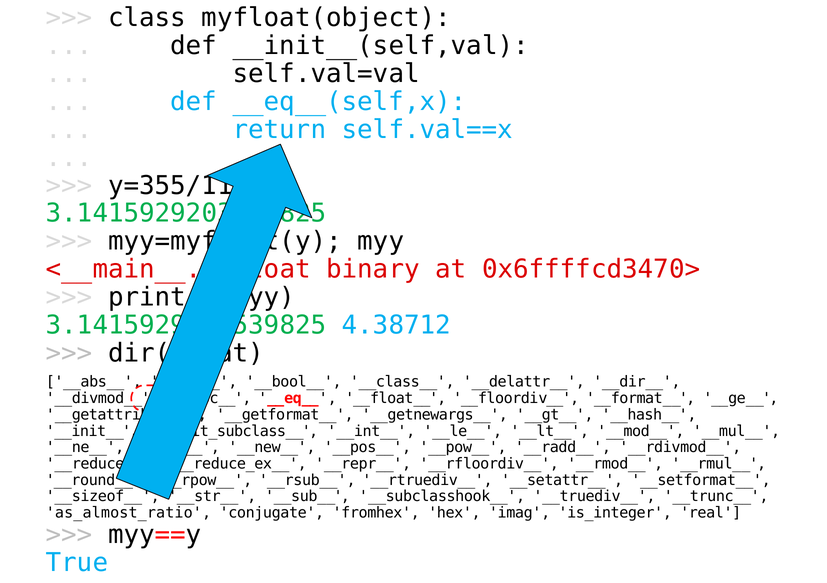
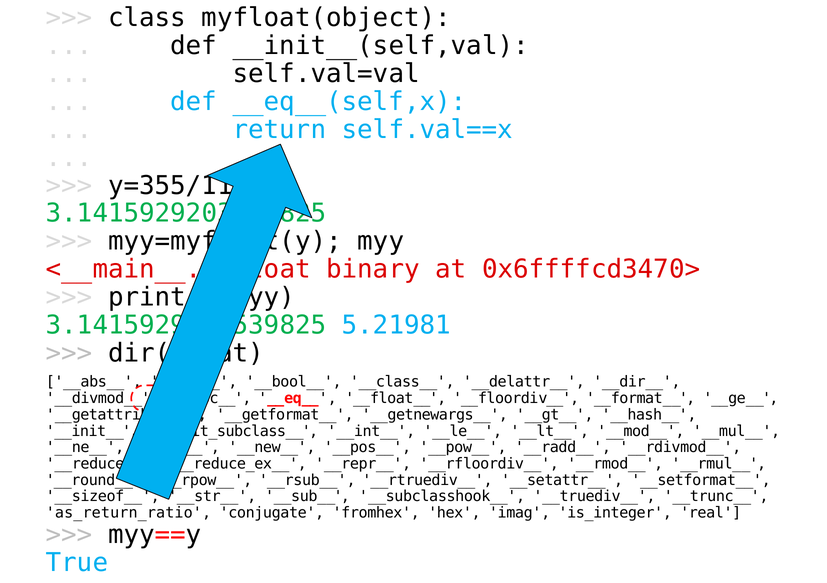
4.38712: 4.38712 -> 5.21981
as_almost_ratio: as_almost_ratio -> as_return_ratio
